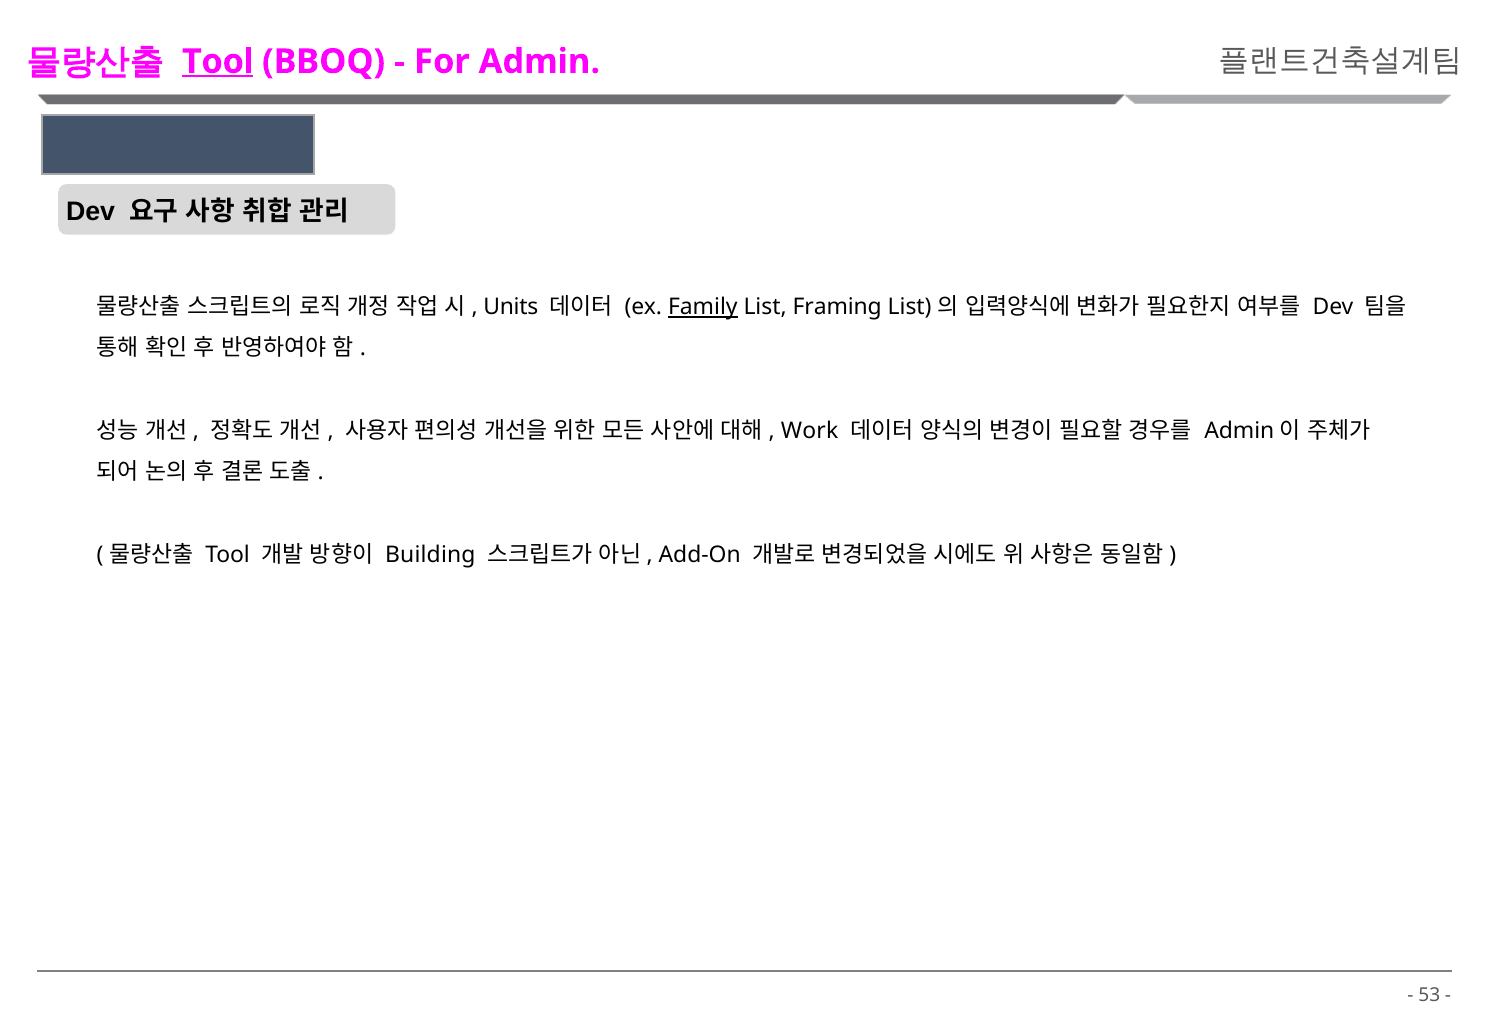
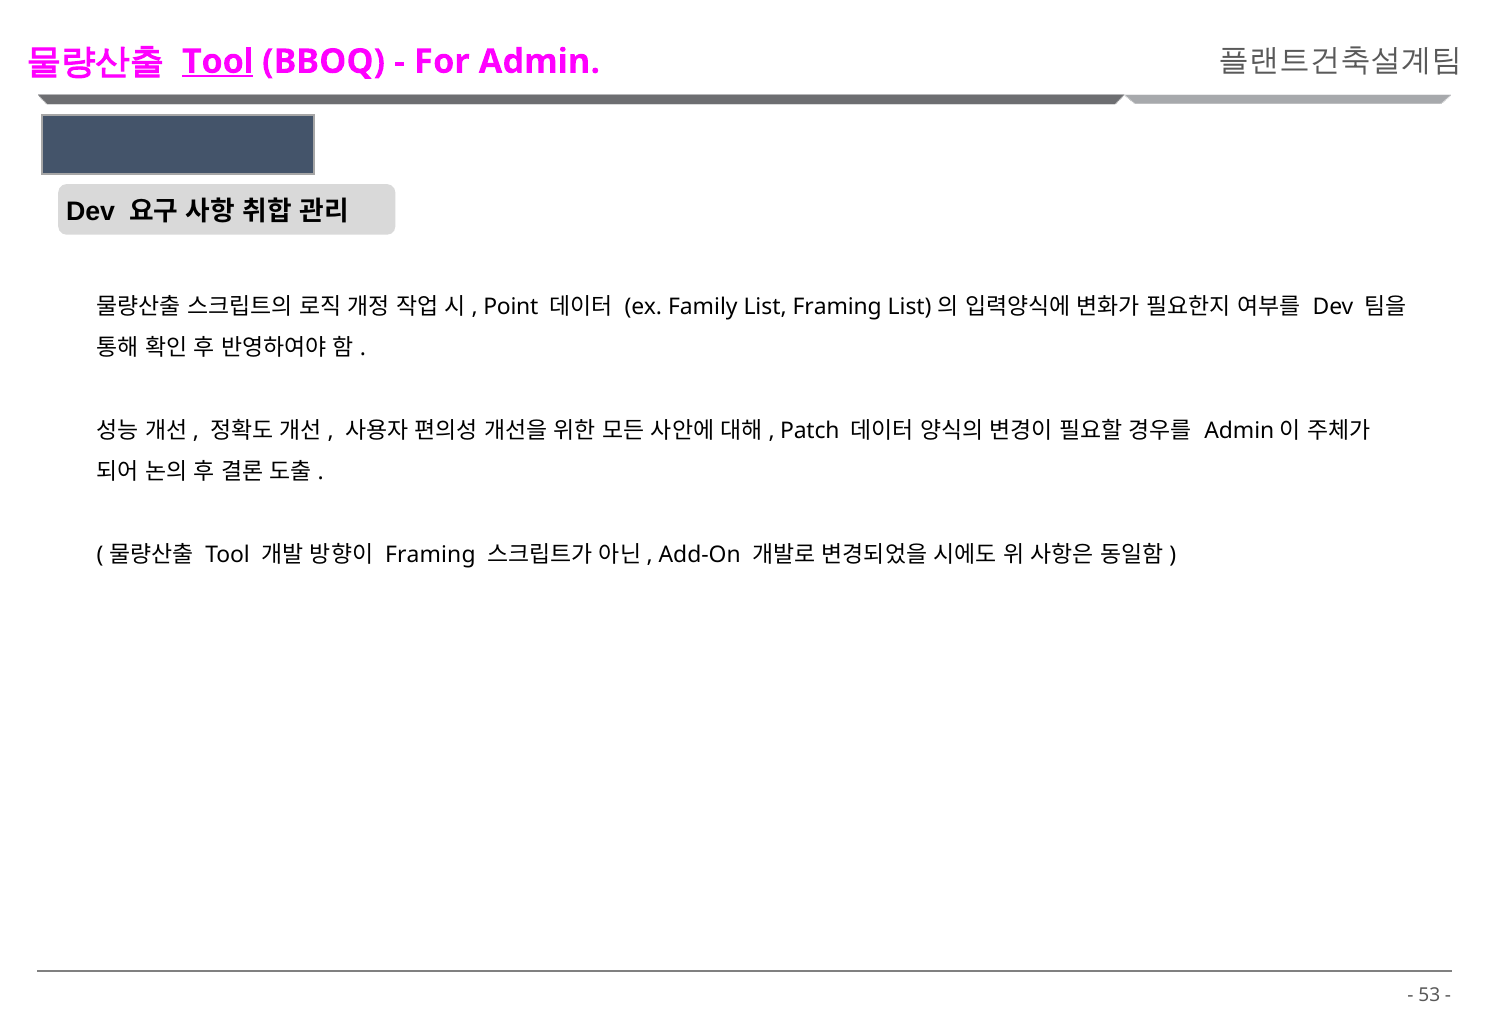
Units: Units -> Point
Family underline: present -> none
Work: Work -> Patch
Building at (430, 554): Building -> Framing
